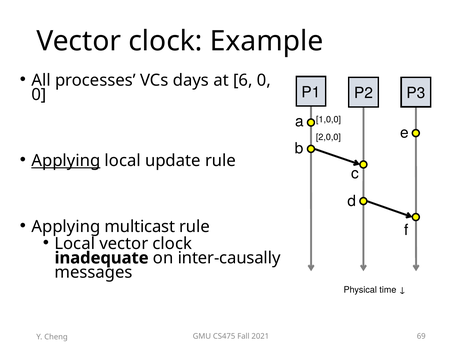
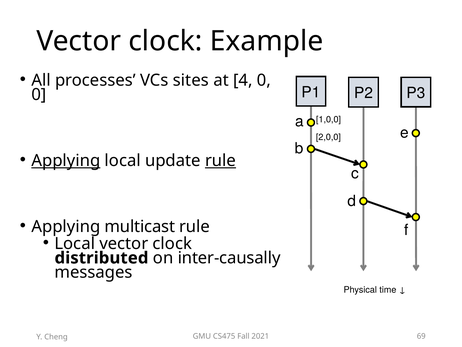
days: days -> sites
6: 6 -> 4
rule at (221, 160) underline: none -> present
inadequate: inadequate -> distributed
